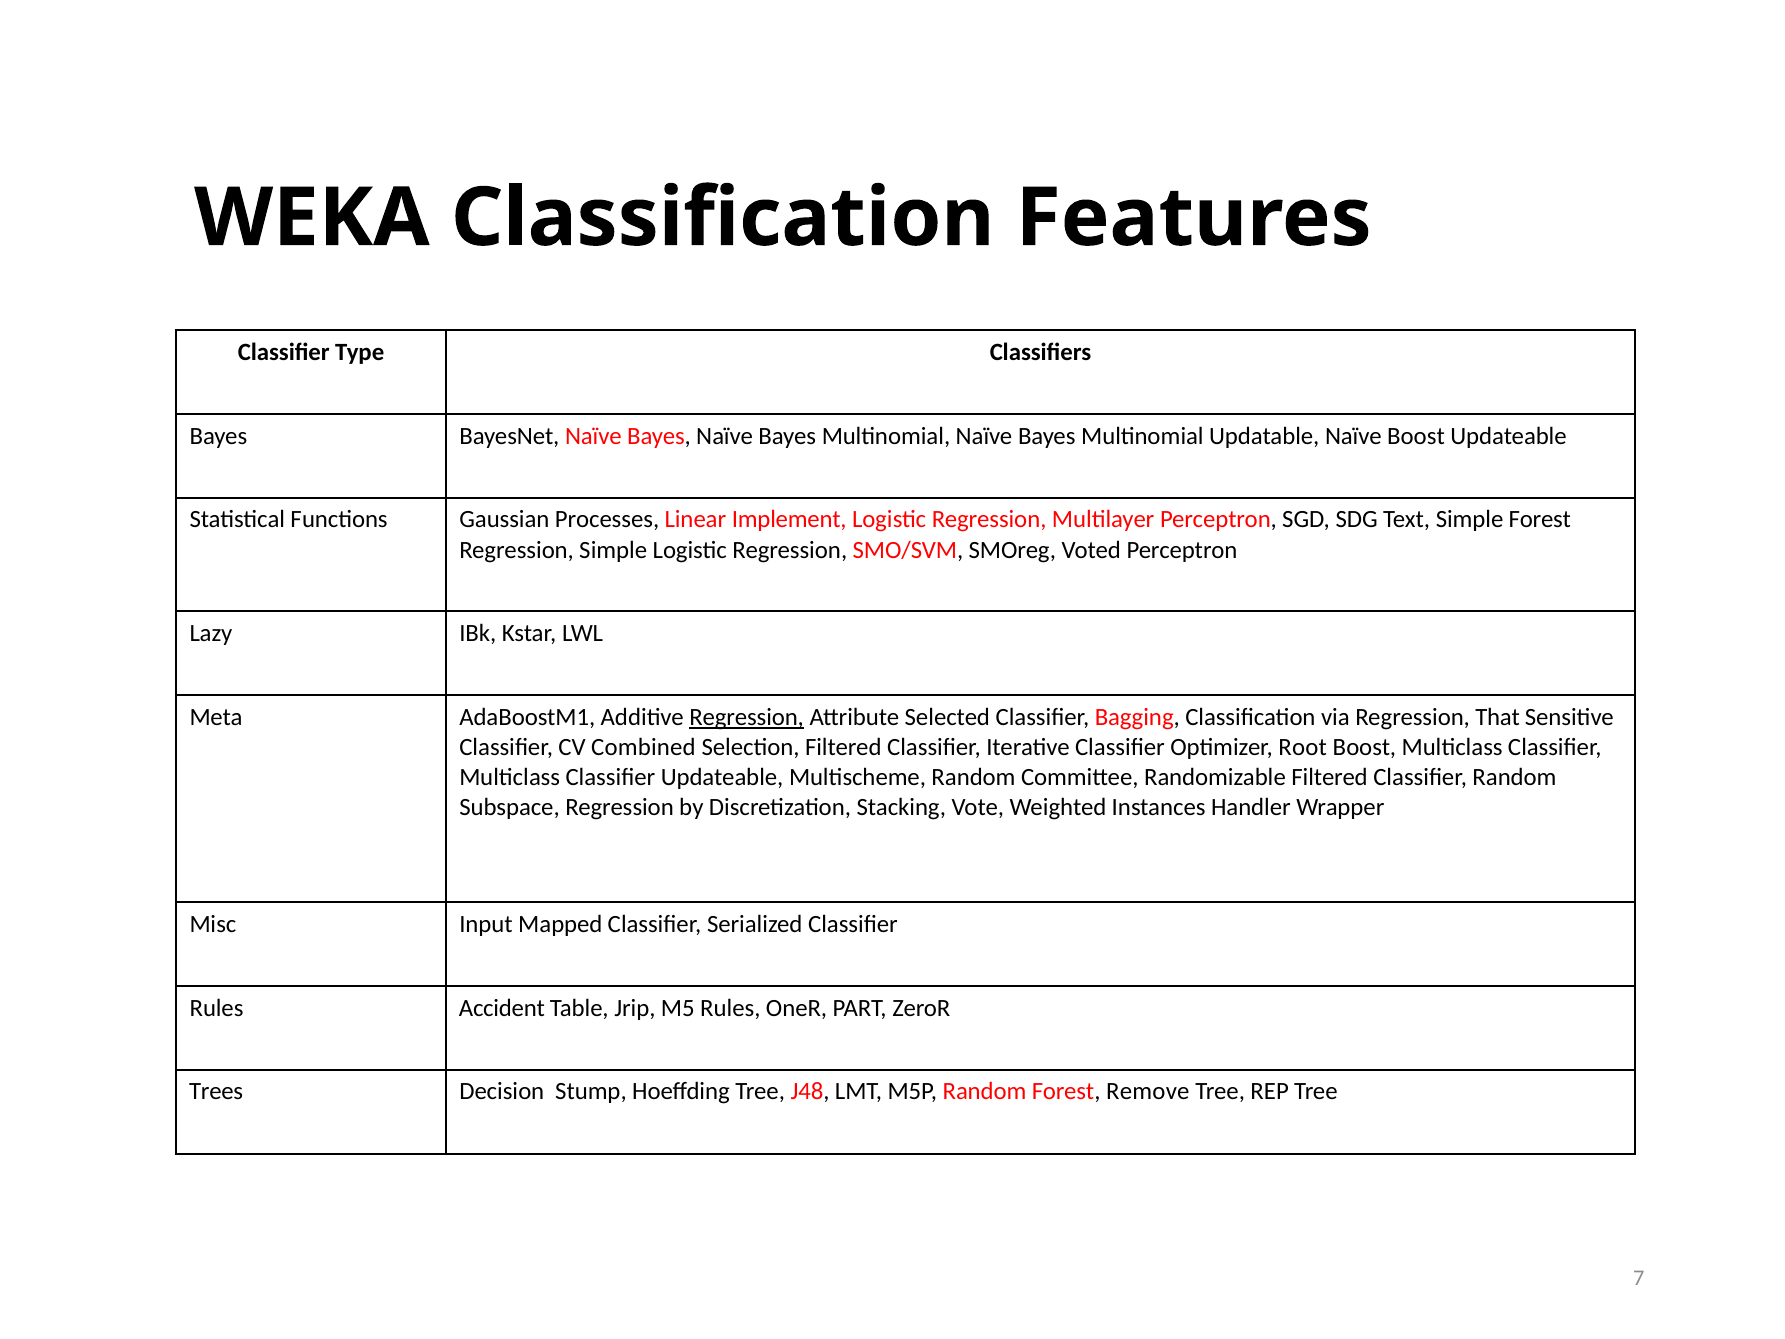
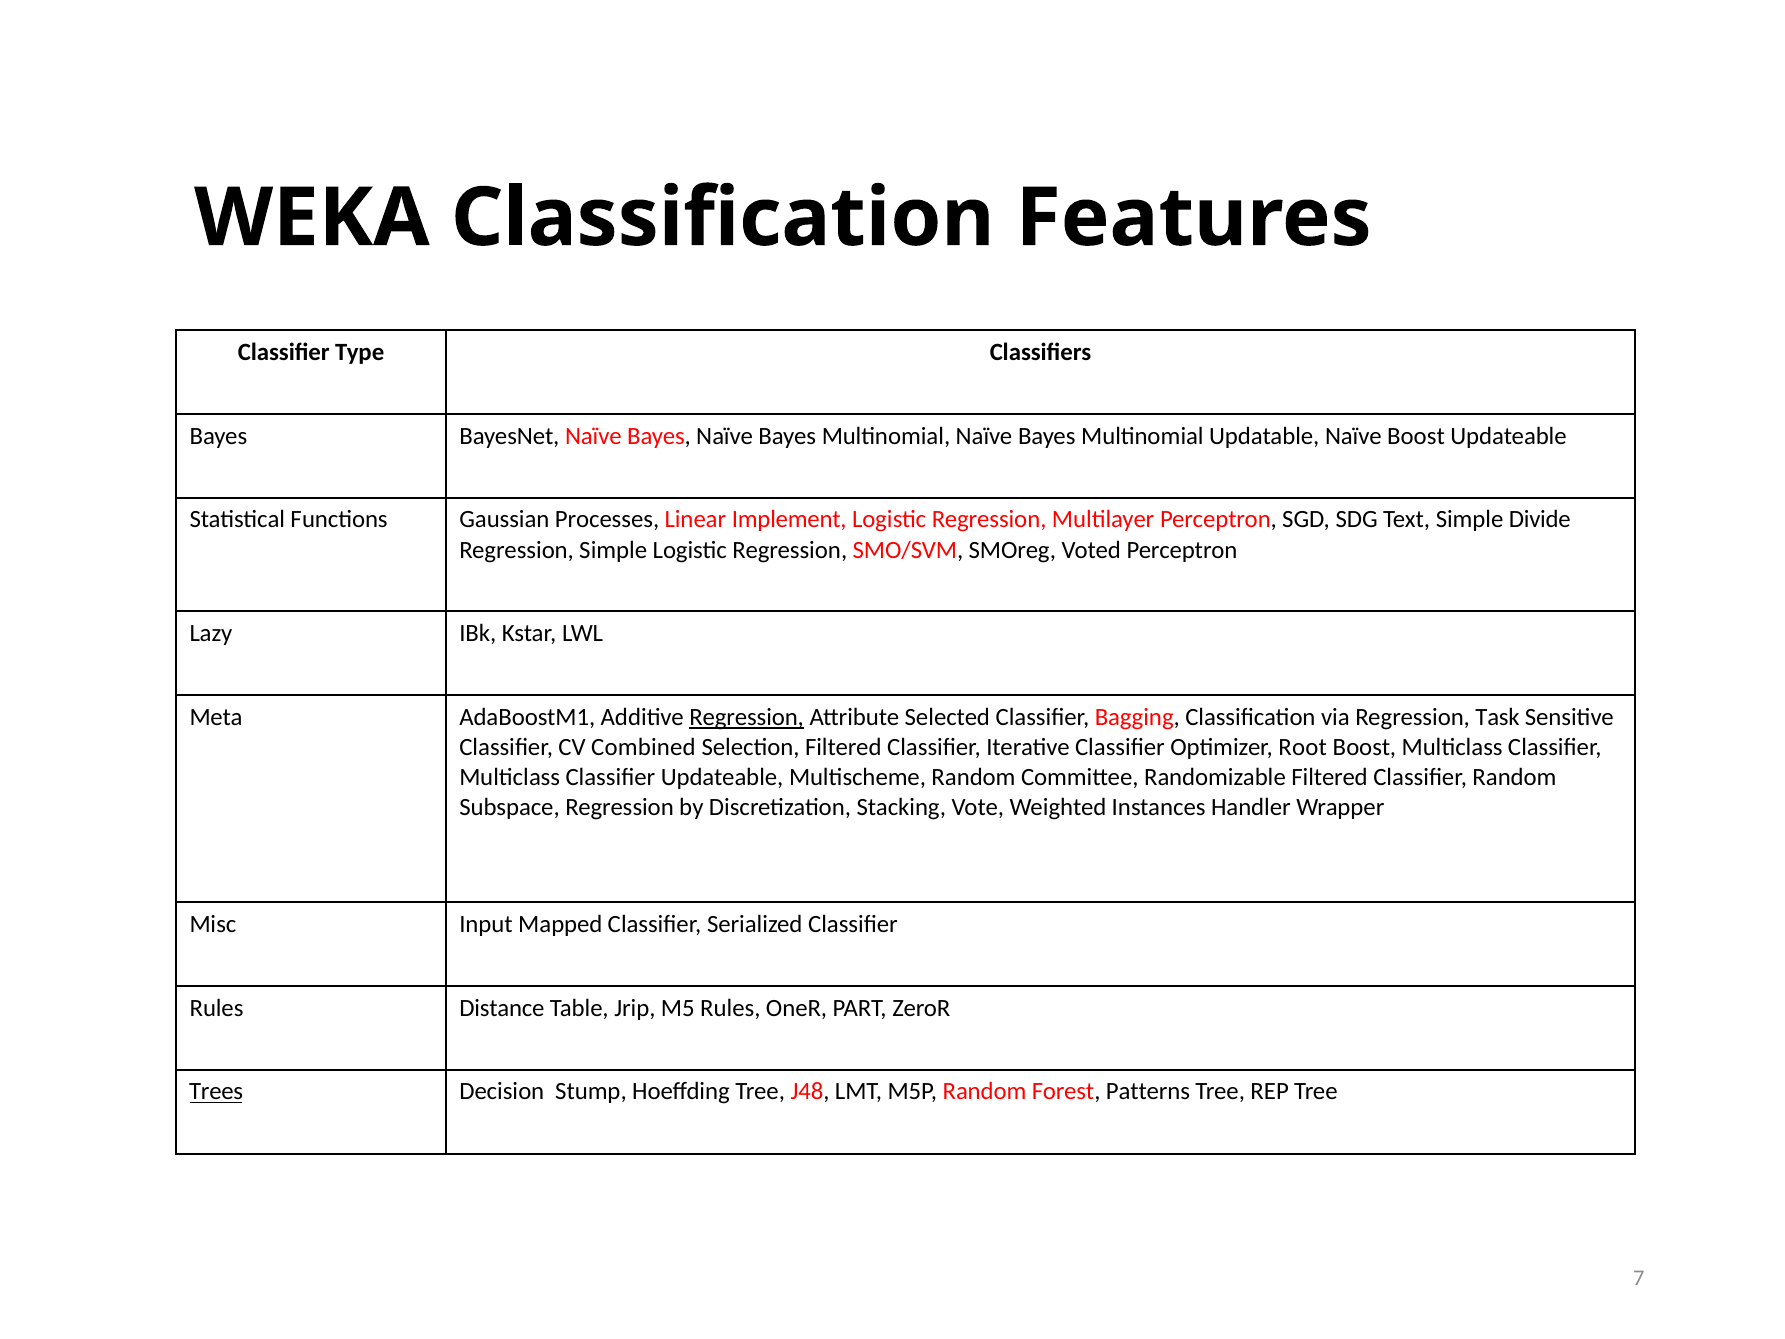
Simple Forest: Forest -> Divide
That: That -> Task
Accident: Accident -> Distance
Trees underline: none -> present
Remove: Remove -> Patterns
